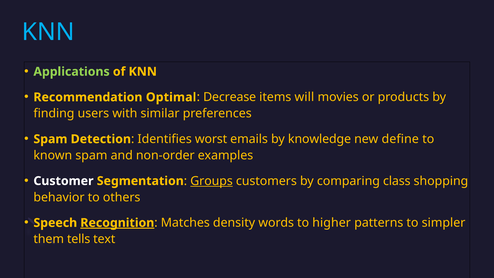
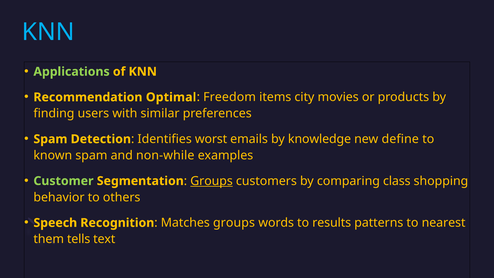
Decrease: Decrease -> Freedom
will: will -> city
non-order: non-order -> non-while
Customer colour: white -> light green
Recognition underline: present -> none
Matches density: density -> groups
higher: higher -> results
simpler: simpler -> nearest
